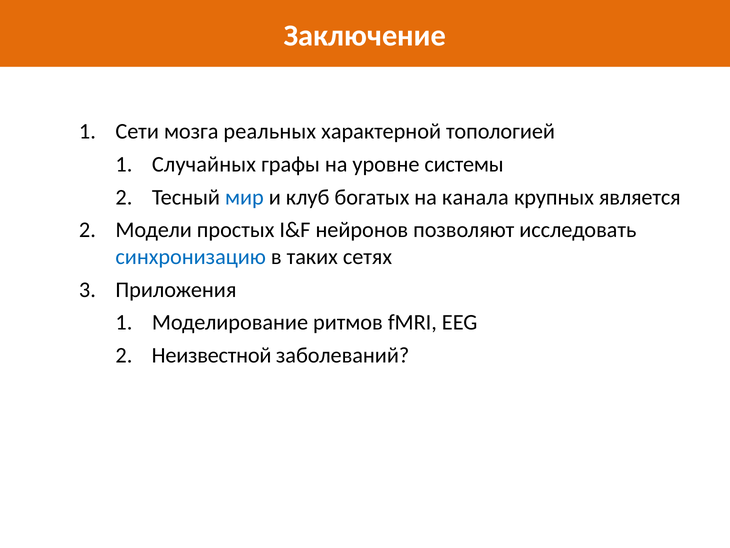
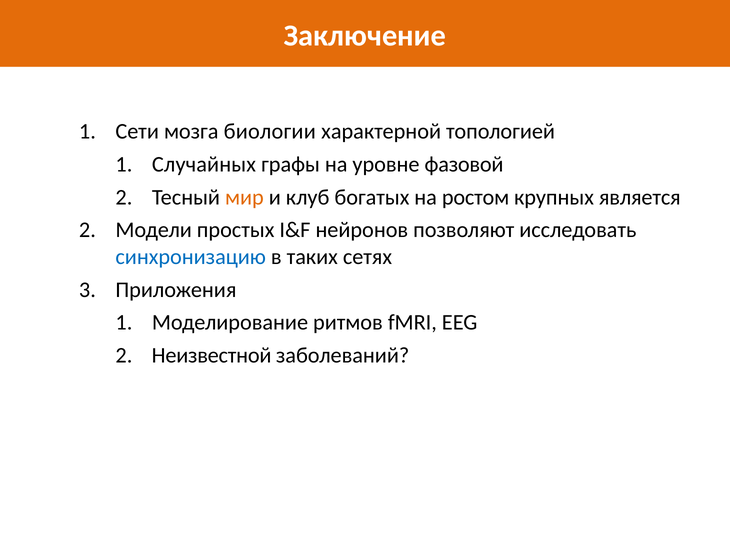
реальных: реальных -> биологии
системы: системы -> фазовой
мир colour: blue -> orange
канала: канала -> ростом
